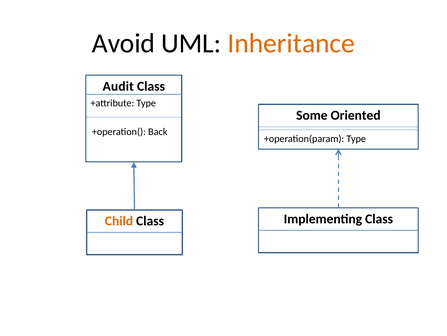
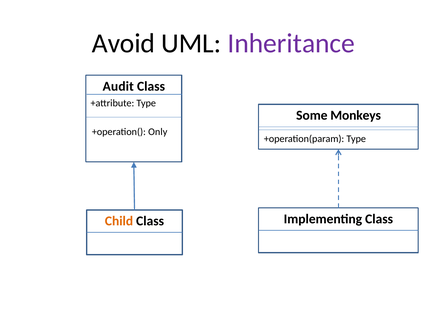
Inheritance colour: orange -> purple
Oriented: Oriented -> Monkeys
Back: Back -> Only
